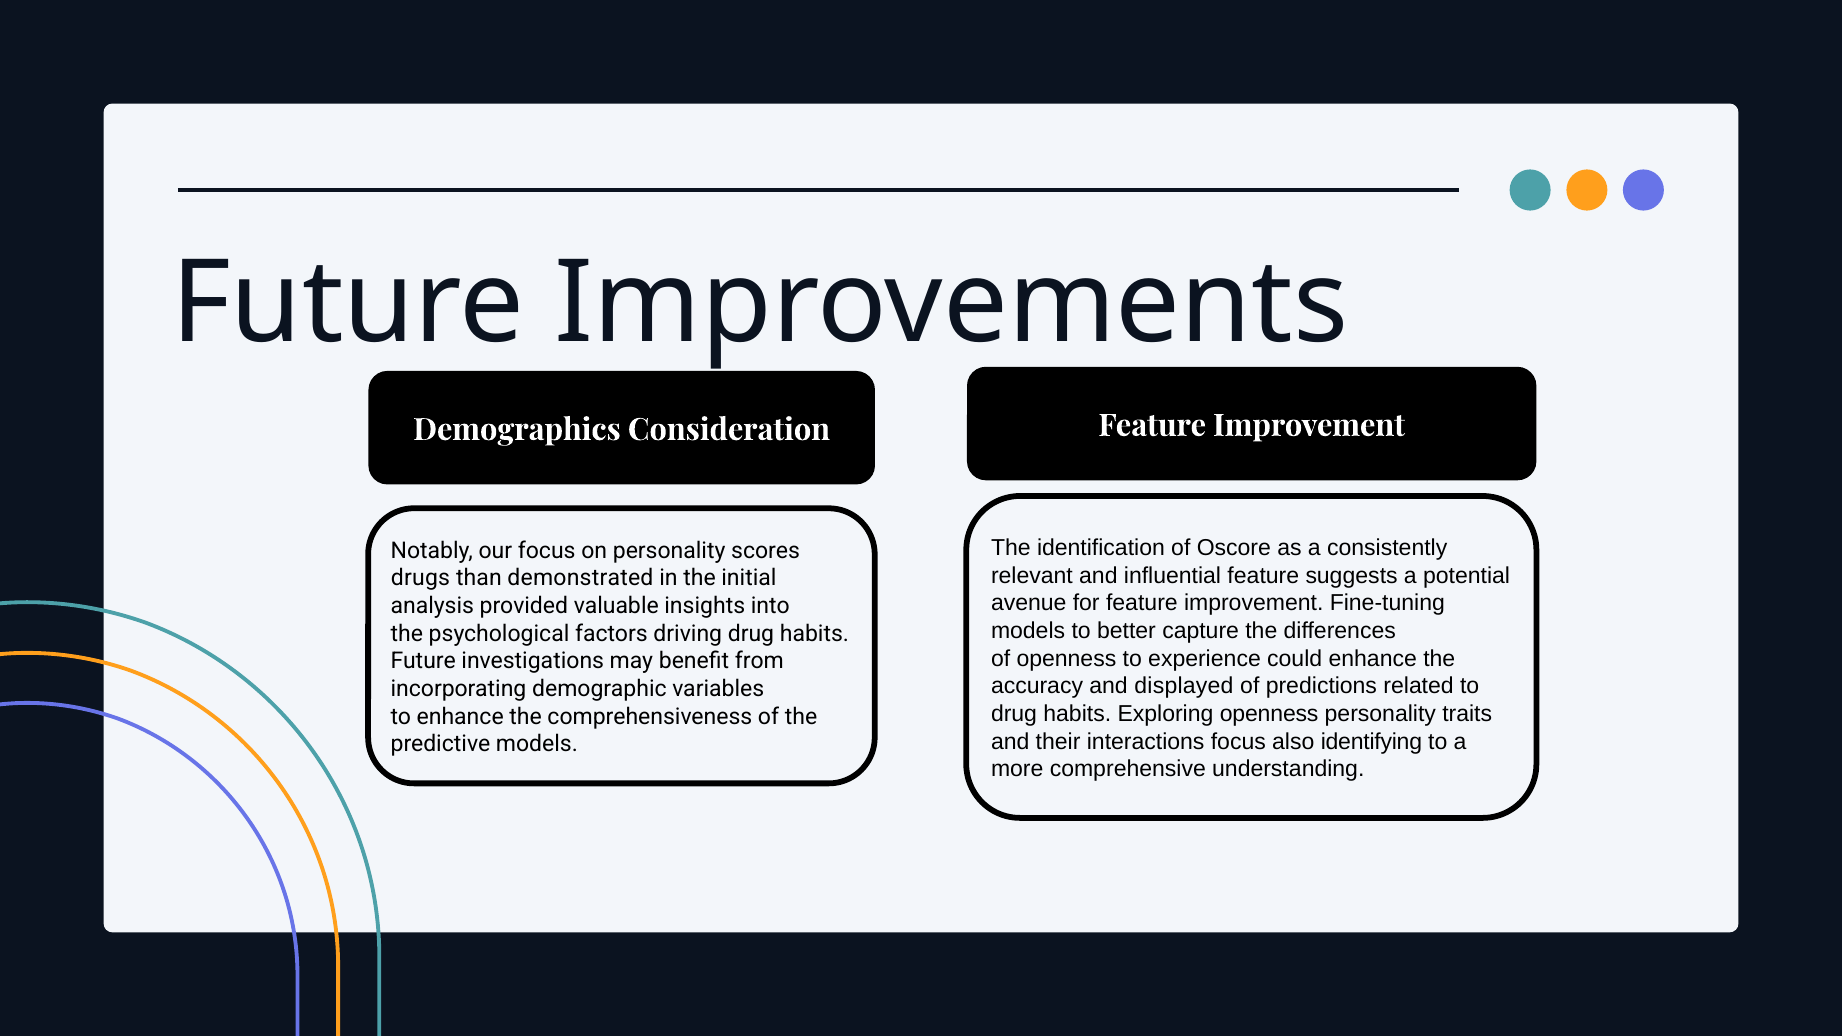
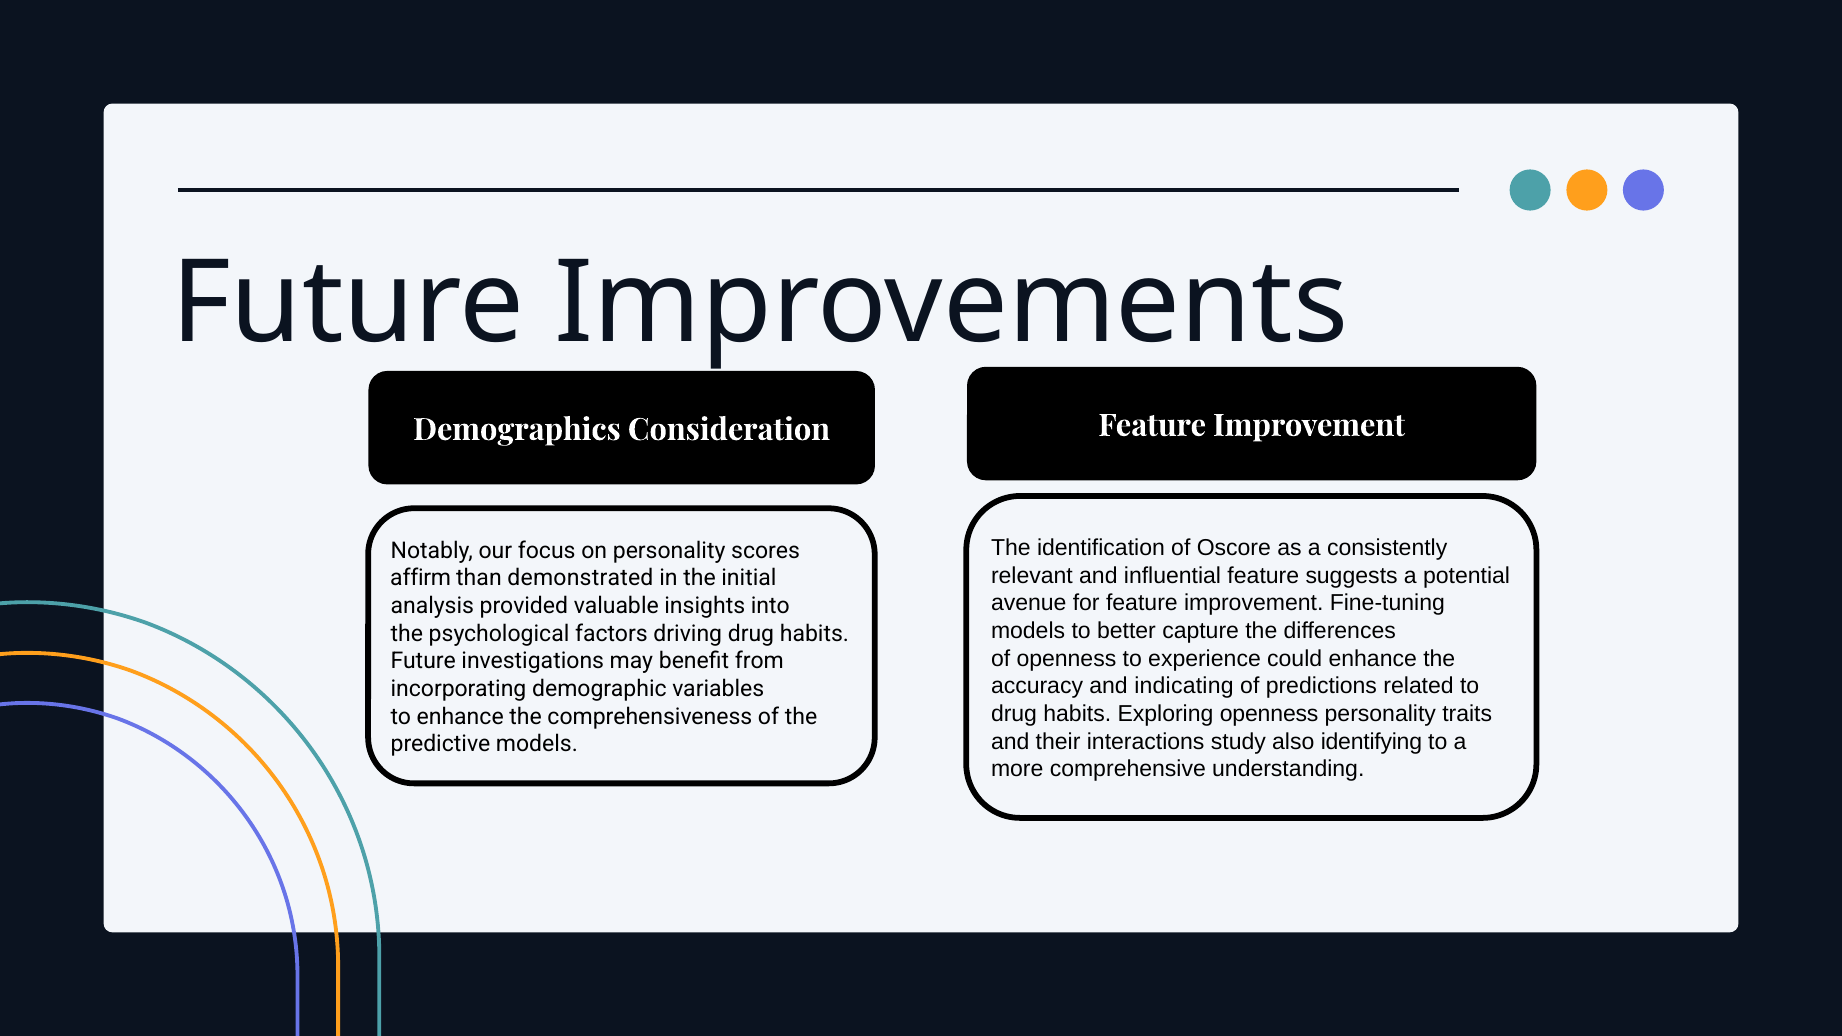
drugs: drugs -> affirm
displayed: displayed -> indicating
interactions focus: focus -> study
